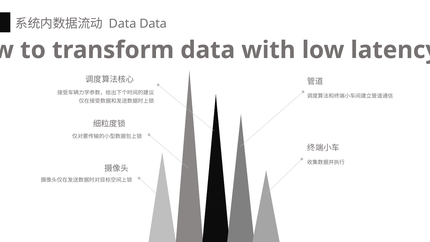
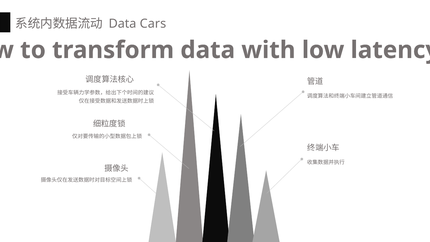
Data Data: Data -> Cars
